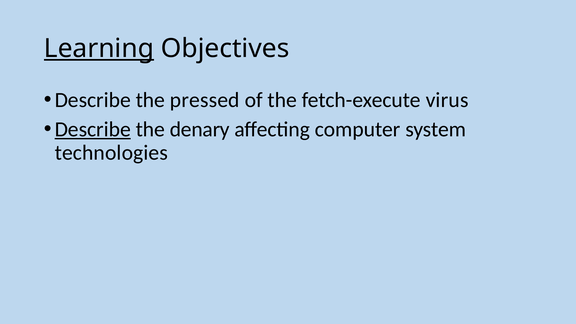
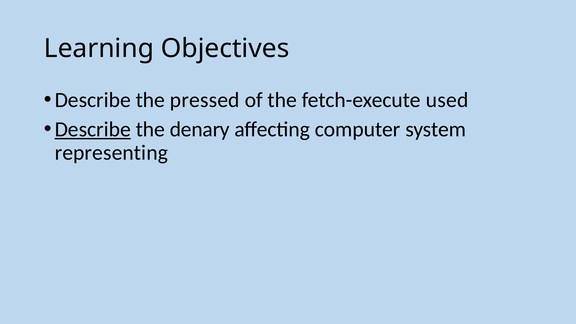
Learning underline: present -> none
virus: virus -> used
technologies: technologies -> representing
